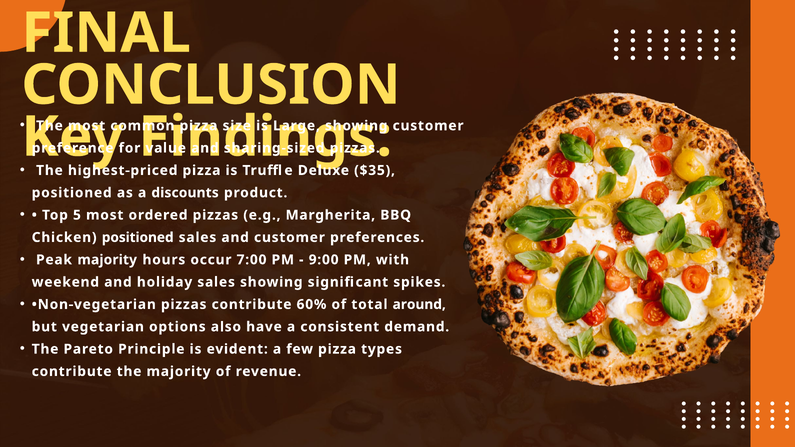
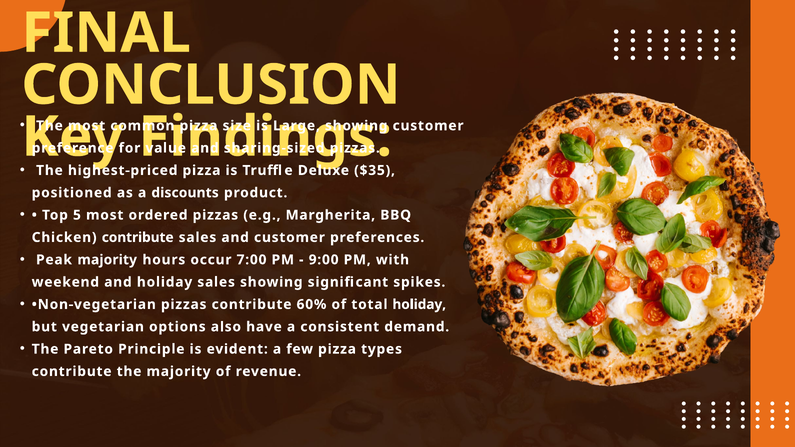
Chicken positioned: positioned -> contribute
total around: around -> holiday
